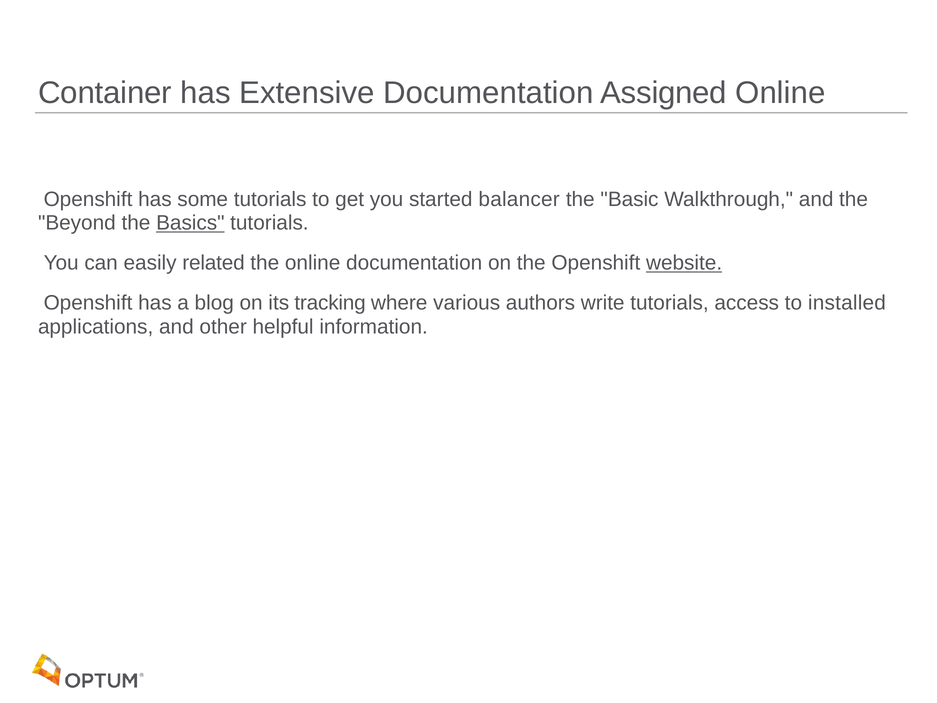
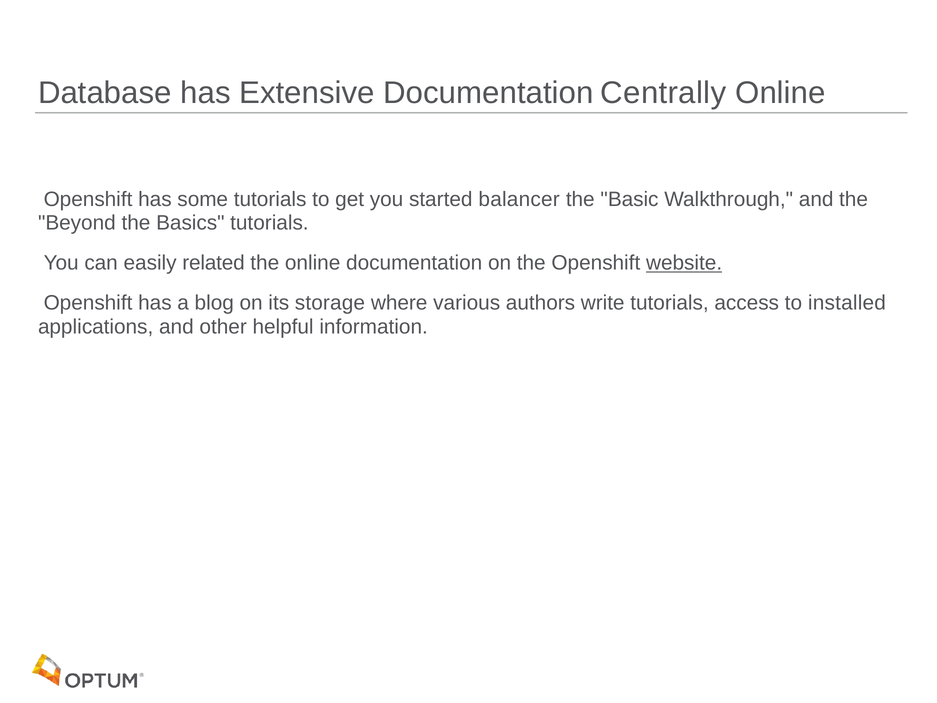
Container: Container -> Database
Assigned: Assigned -> Centrally
Basics underline: present -> none
tracking: tracking -> storage
